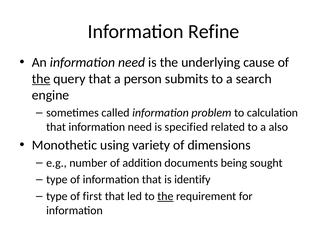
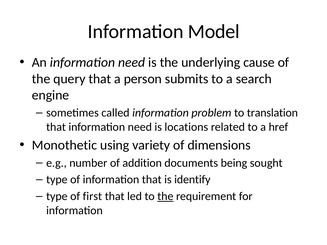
Refine: Refine -> Model
the at (41, 79) underline: present -> none
calculation: calculation -> translation
specified: specified -> locations
also: also -> href
